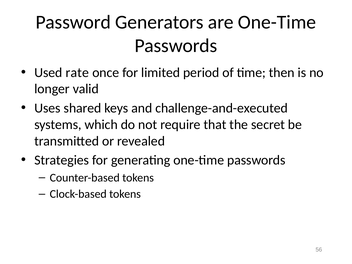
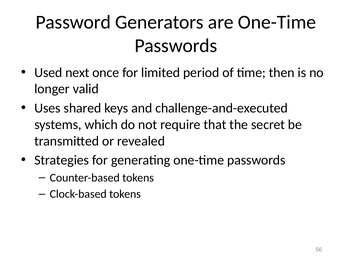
rate: rate -> next
